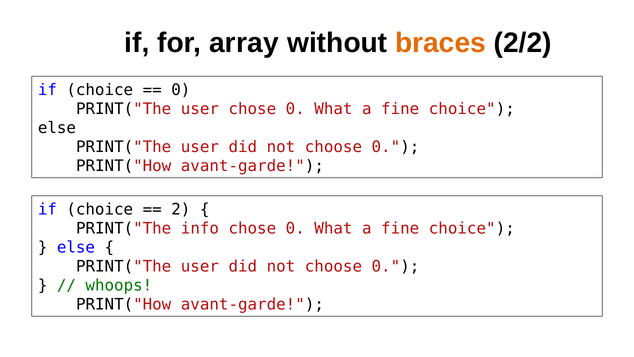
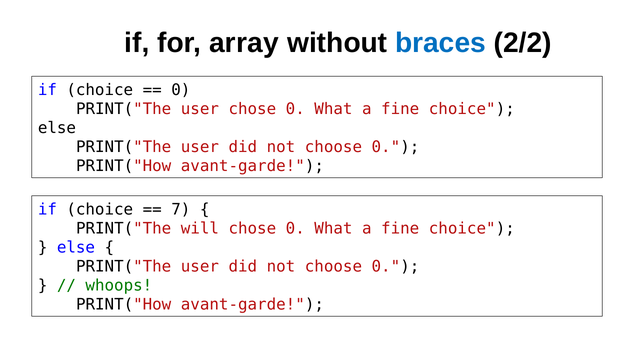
braces colour: orange -> blue
2: 2 -> 7
info: info -> will
